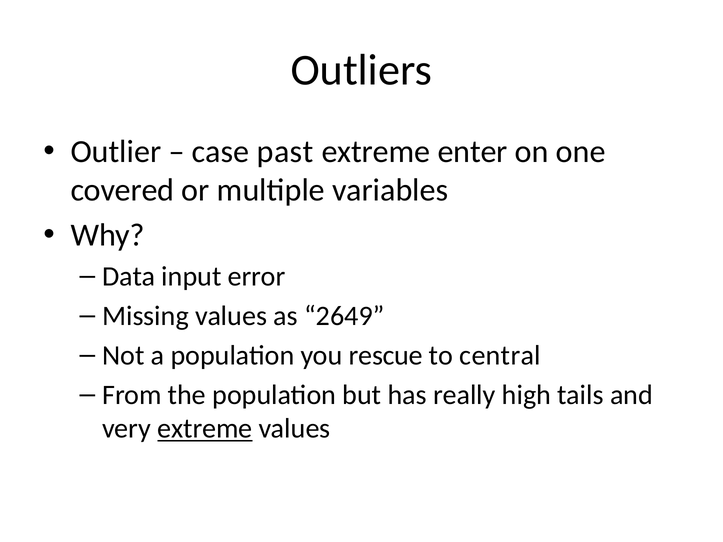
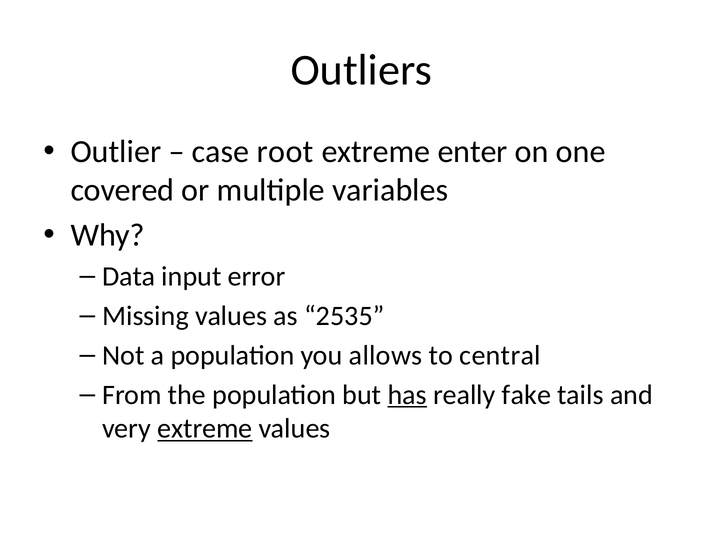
past: past -> root
2649: 2649 -> 2535
rescue: rescue -> allows
has underline: none -> present
high: high -> fake
